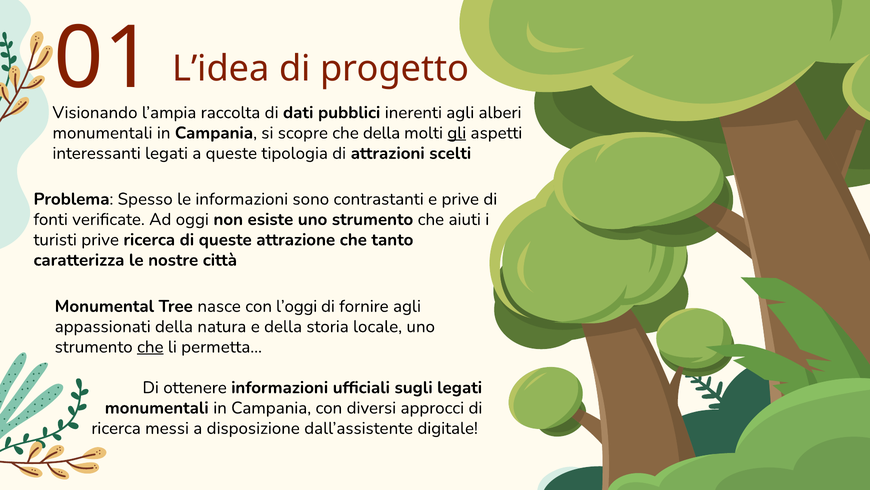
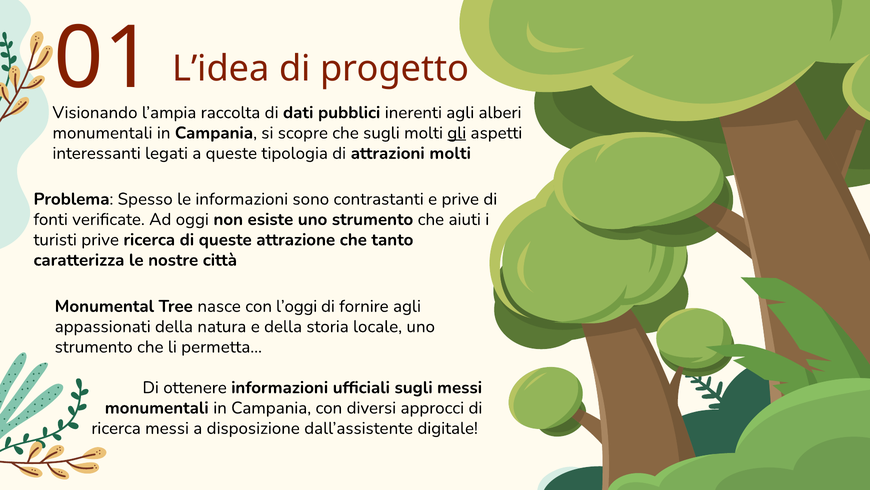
che della: della -> sugli
attrazioni scelti: scelti -> molti
che at (150, 346) underline: present -> none
sugli legati: legati -> messi
